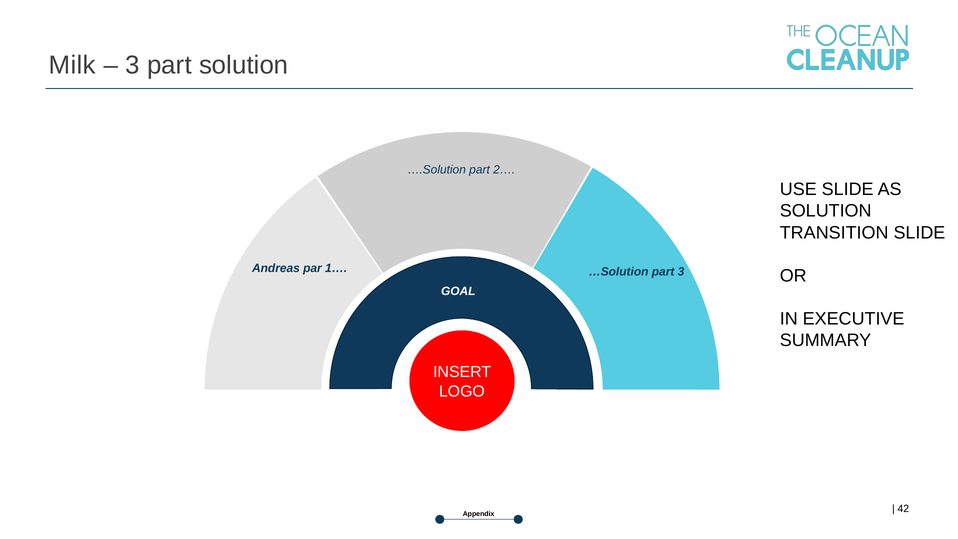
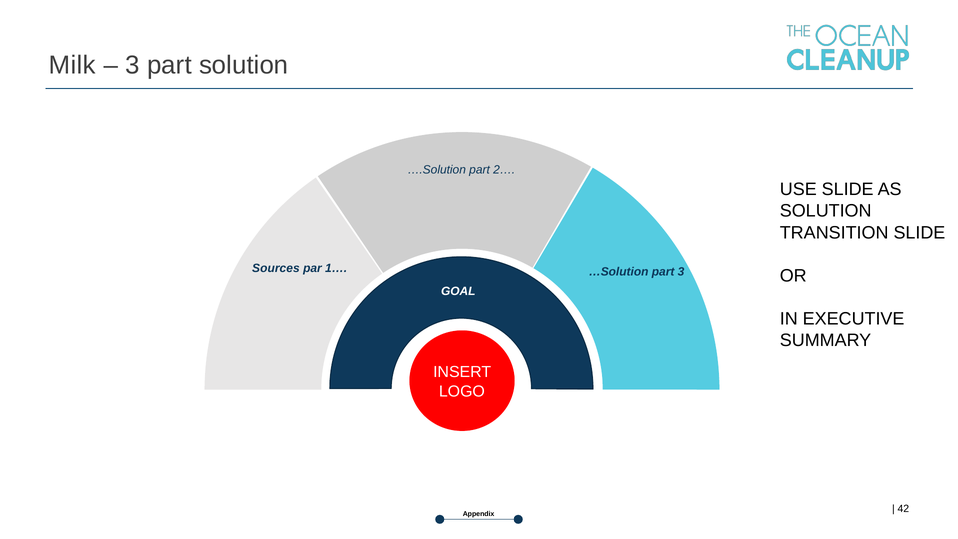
Andreas: Andreas -> Sources
